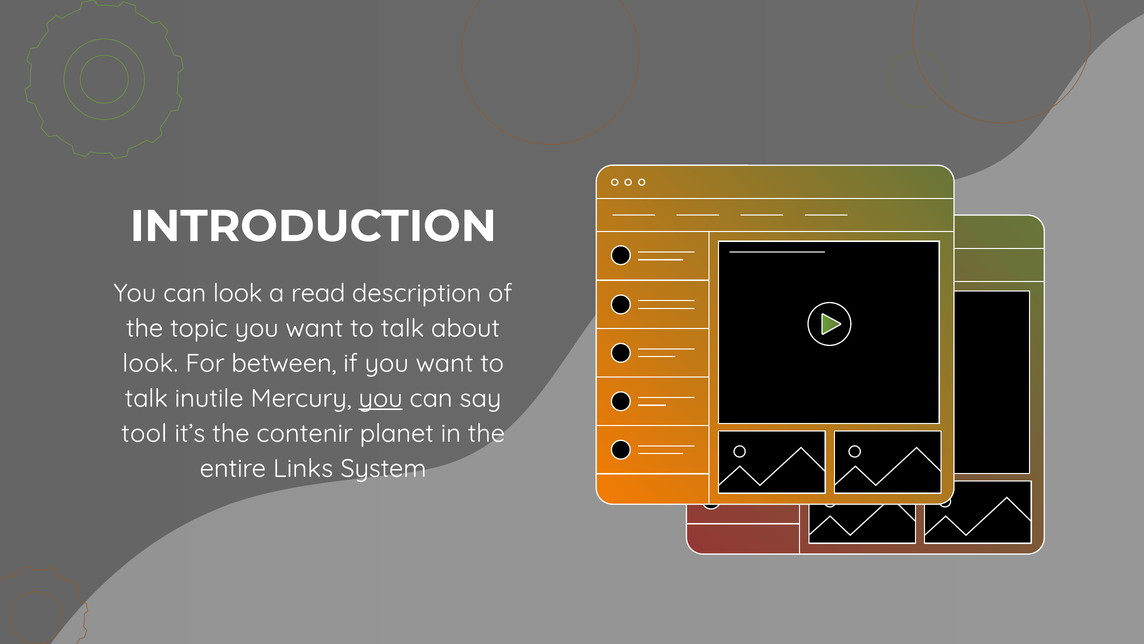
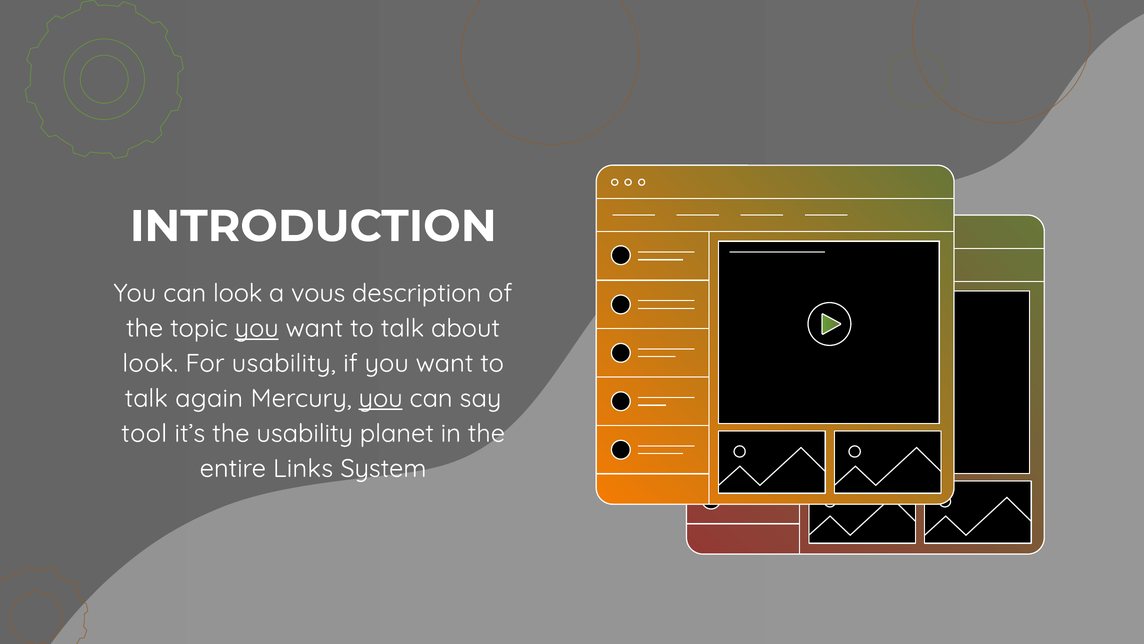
read: read -> vous
you at (257, 328) underline: none -> present
For between: between -> usability
inutile: inutile -> again
the contenir: contenir -> usability
